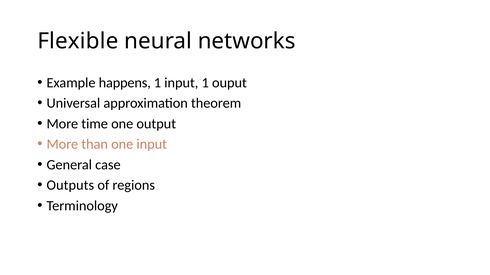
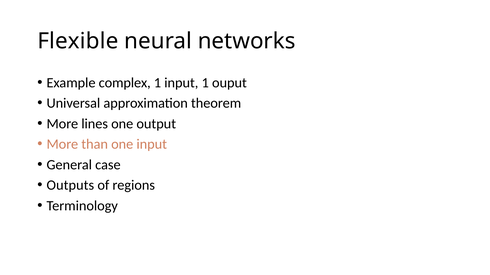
happens: happens -> complex
time: time -> lines
